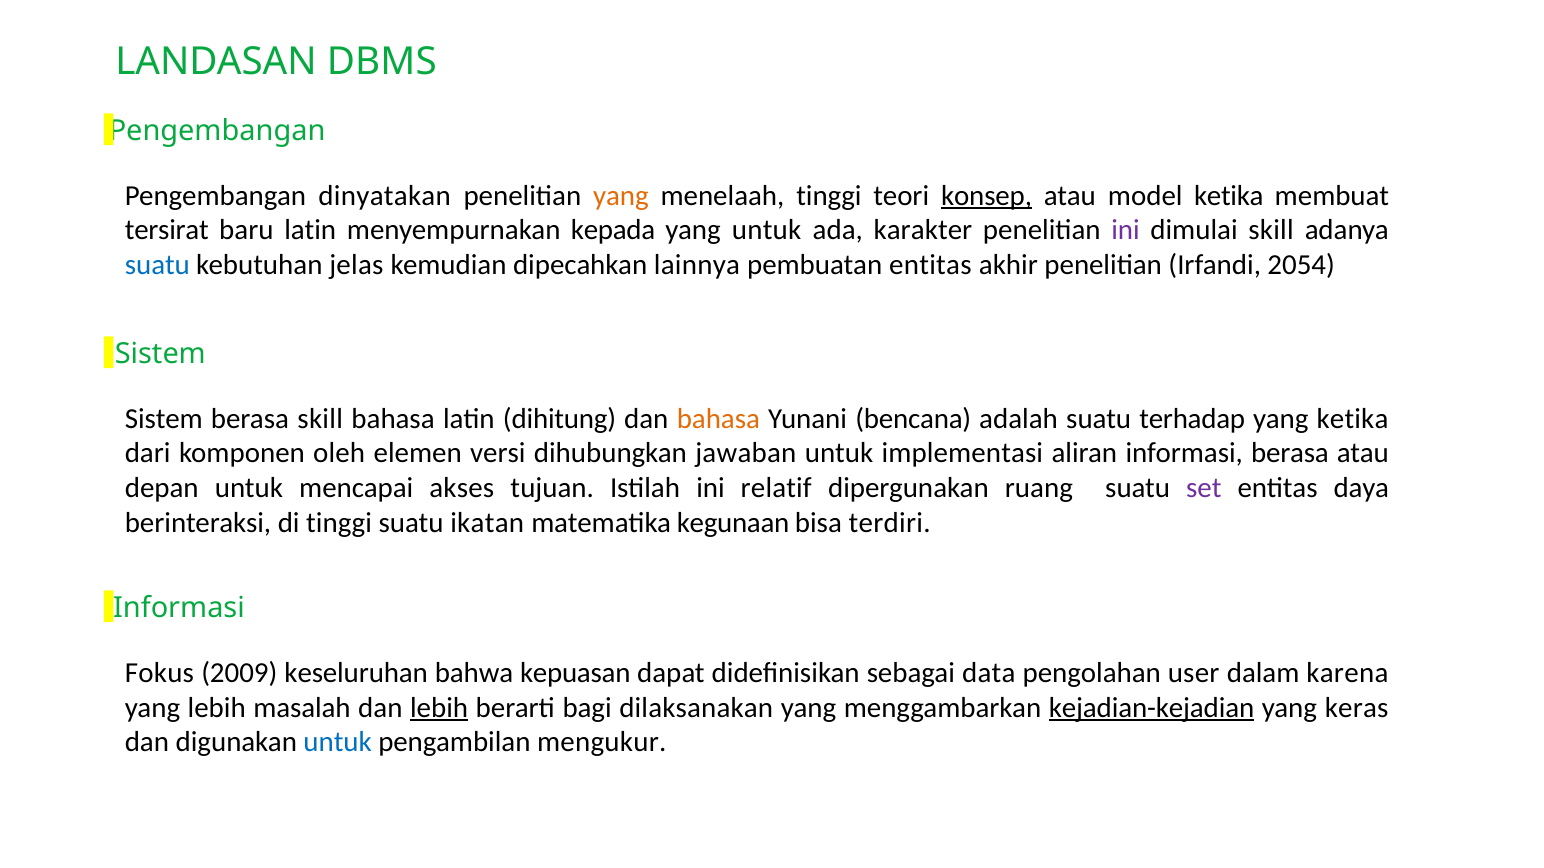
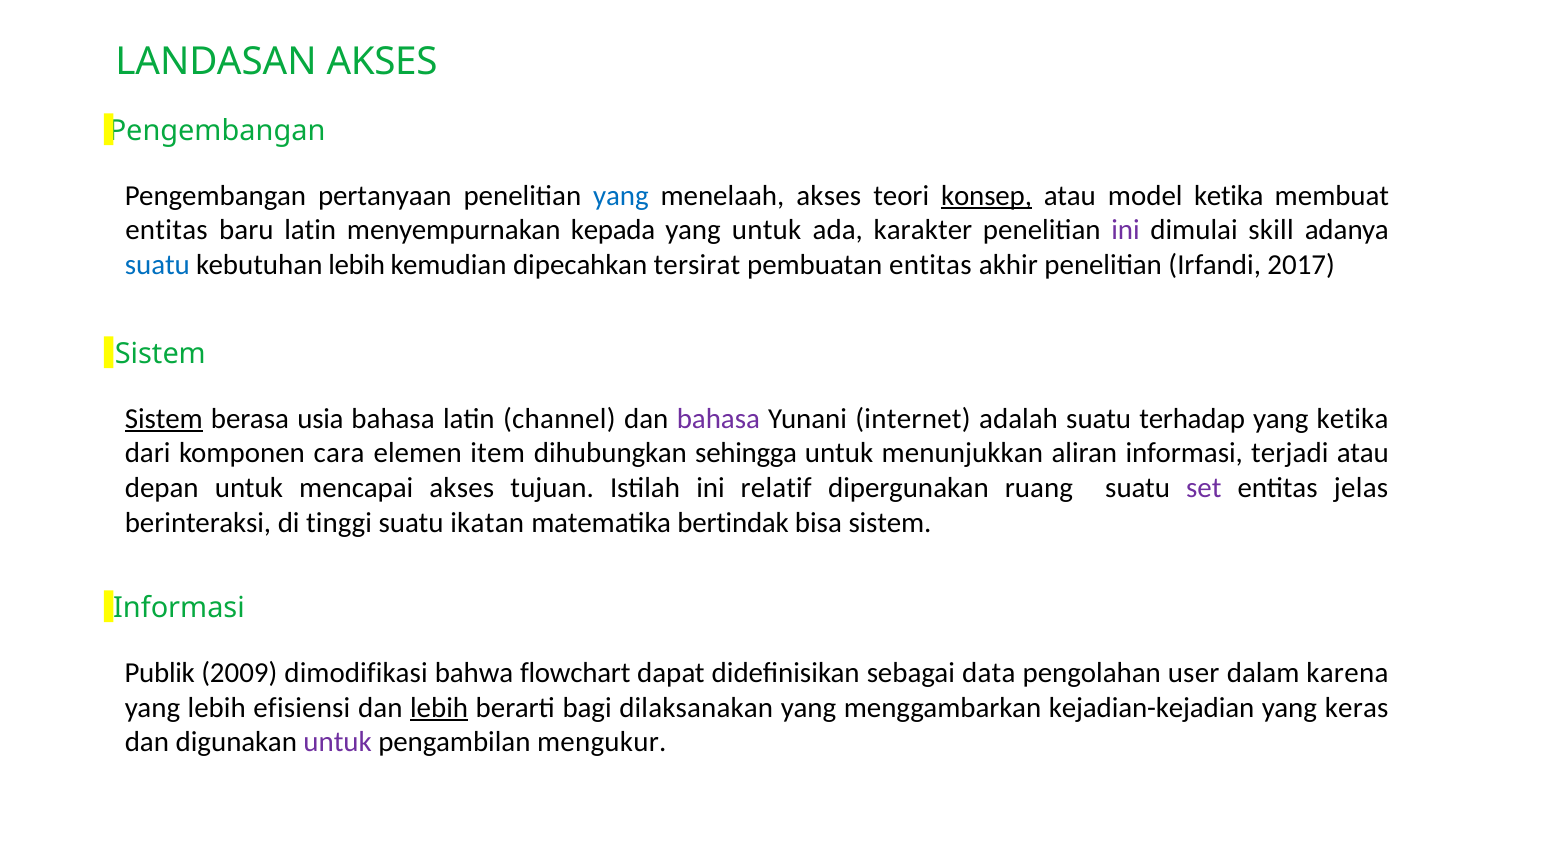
LANDASAN DBMS: DBMS -> AKSES
dinyatakan: dinyatakan -> pertanyaan
yang at (621, 196) colour: orange -> blue
menelaah tinggi: tinggi -> akses
tersirat at (167, 231): tersirat -> entitas
kebutuhan jelas: jelas -> lebih
lainnya: lainnya -> tersirat
2054: 2054 -> 2017
Sistem at (164, 419) underline: none -> present
berasa skill: skill -> usia
dihitung: dihitung -> channel
bahasa at (718, 419) colour: orange -> purple
bencana: bencana -> internet
oleh: oleh -> cara
versi: versi -> item
jawaban: jawaban -> sehingga
implementasi: implementasi -> menunjukkan
informasi berasa: berasa -> terjadi
daya: daya -> jelas
kegunaan: kegunaan -> bertindak
bisa terdiri: terdiri -> sistem
Fokus: Fokus -> Publik
keseluruhan: keseluruhan -> dimodifikasi
kepuasan: kepuasan -> flowchart
masalah: masalah -> efisiensi
kejadian-kejadian underline: present -> none
untuk at (338, 743) colour: blue -> purple
